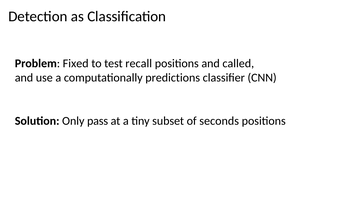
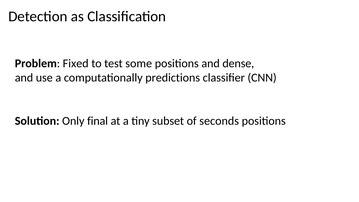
recall: recall -> some
called: called -> dense
pass: pass -> final
